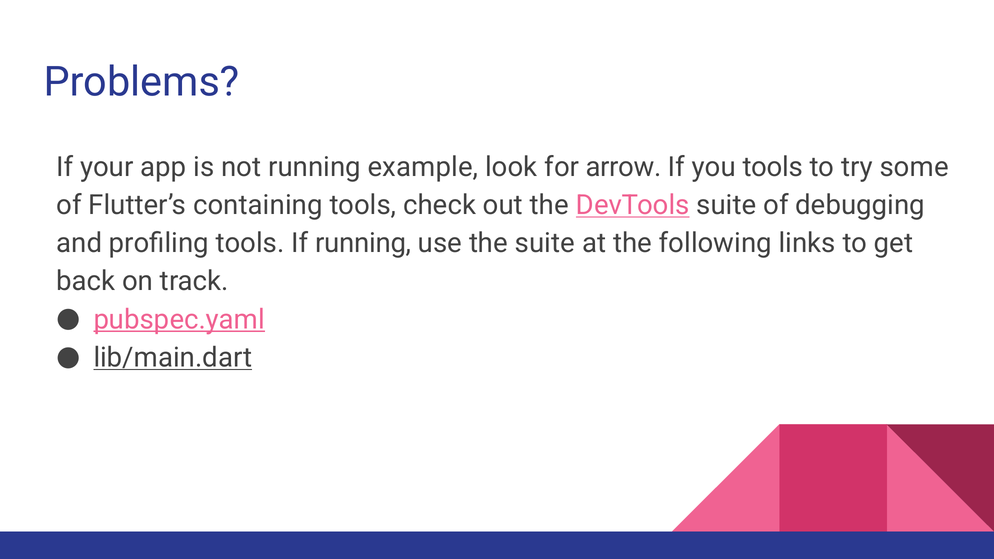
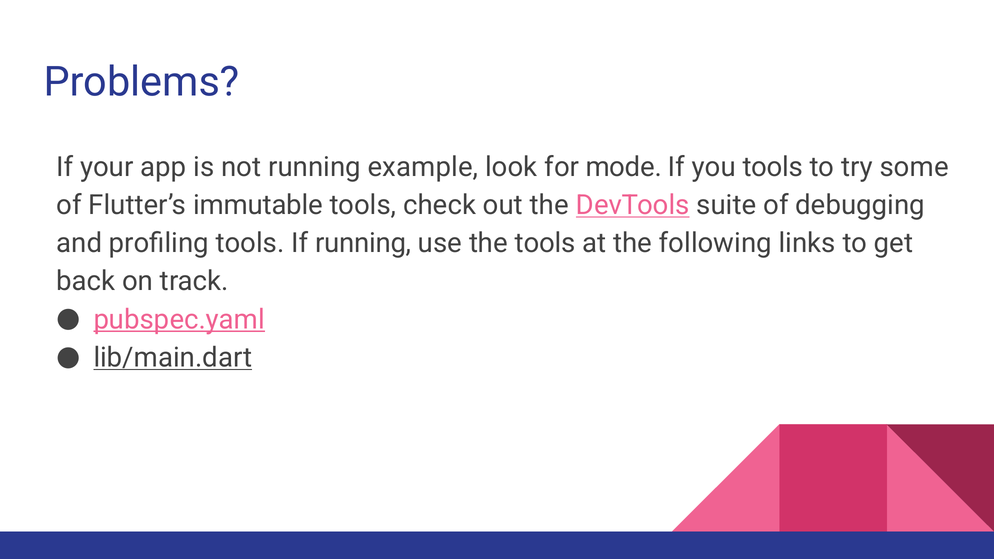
arrow: arrow -> mode
containing: containing -> immutable
the suite: suite -> tools
